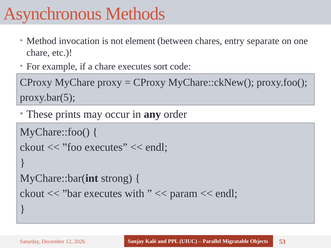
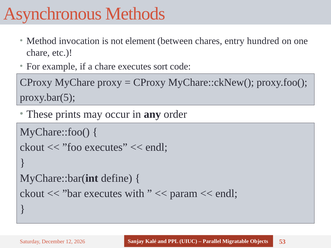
separate: separate -> hundred
strong: strong -> define
